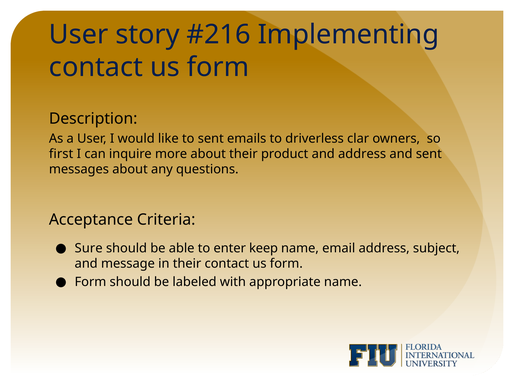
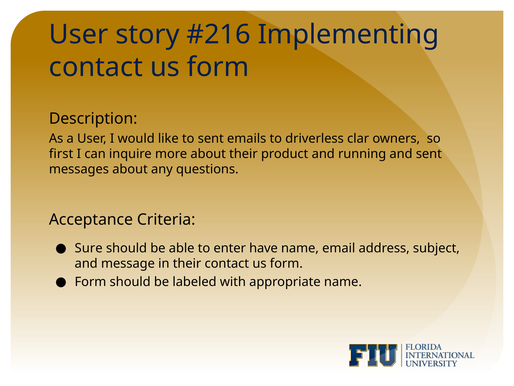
and address: address -> running
keep: keep -> have
